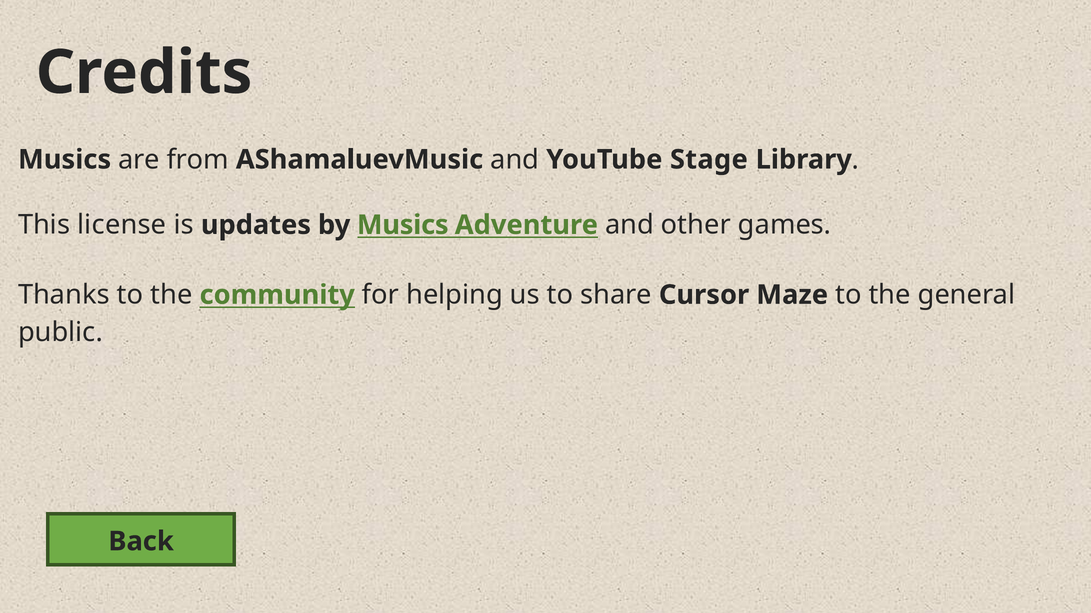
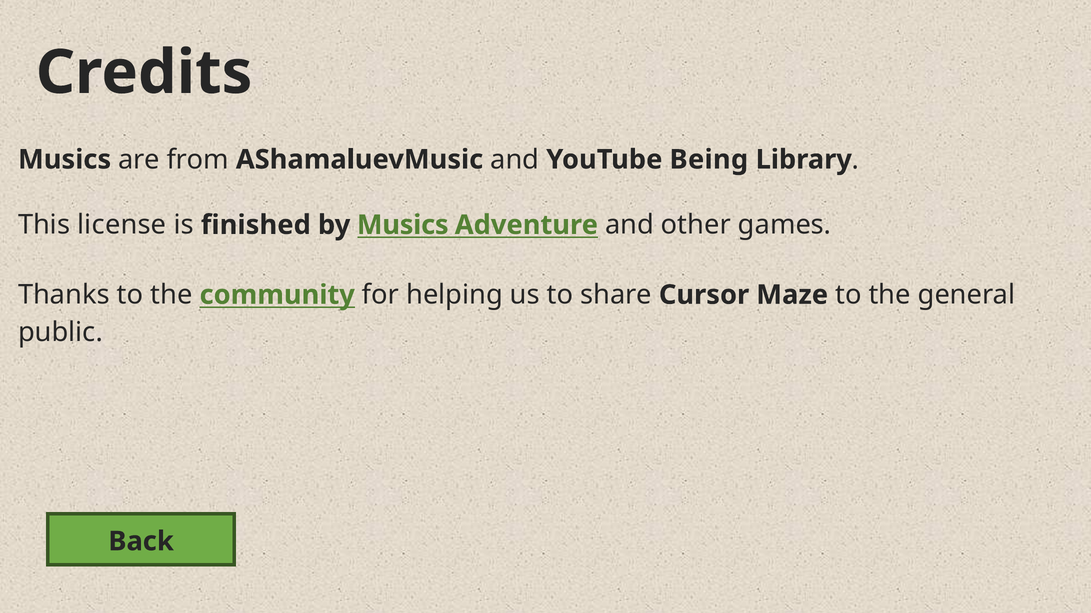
Stage: Stage -> Being
updates: updates -> finished
